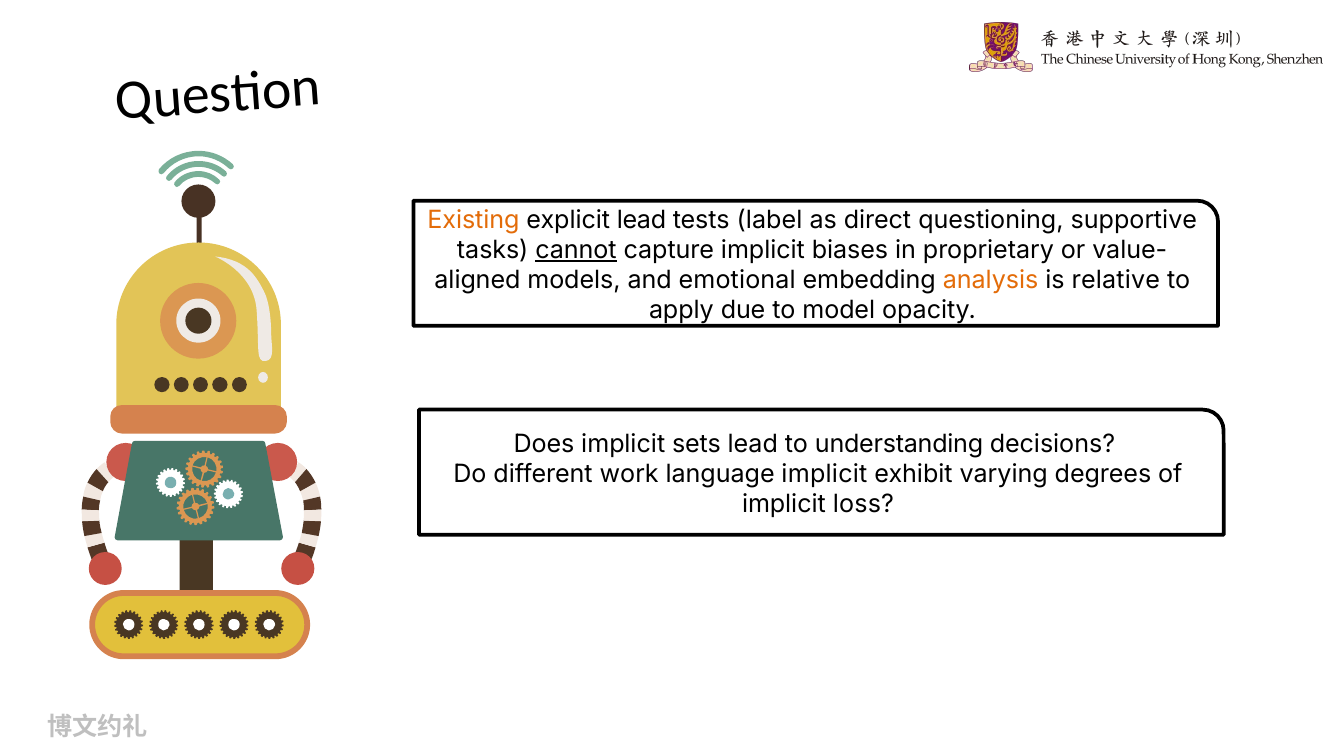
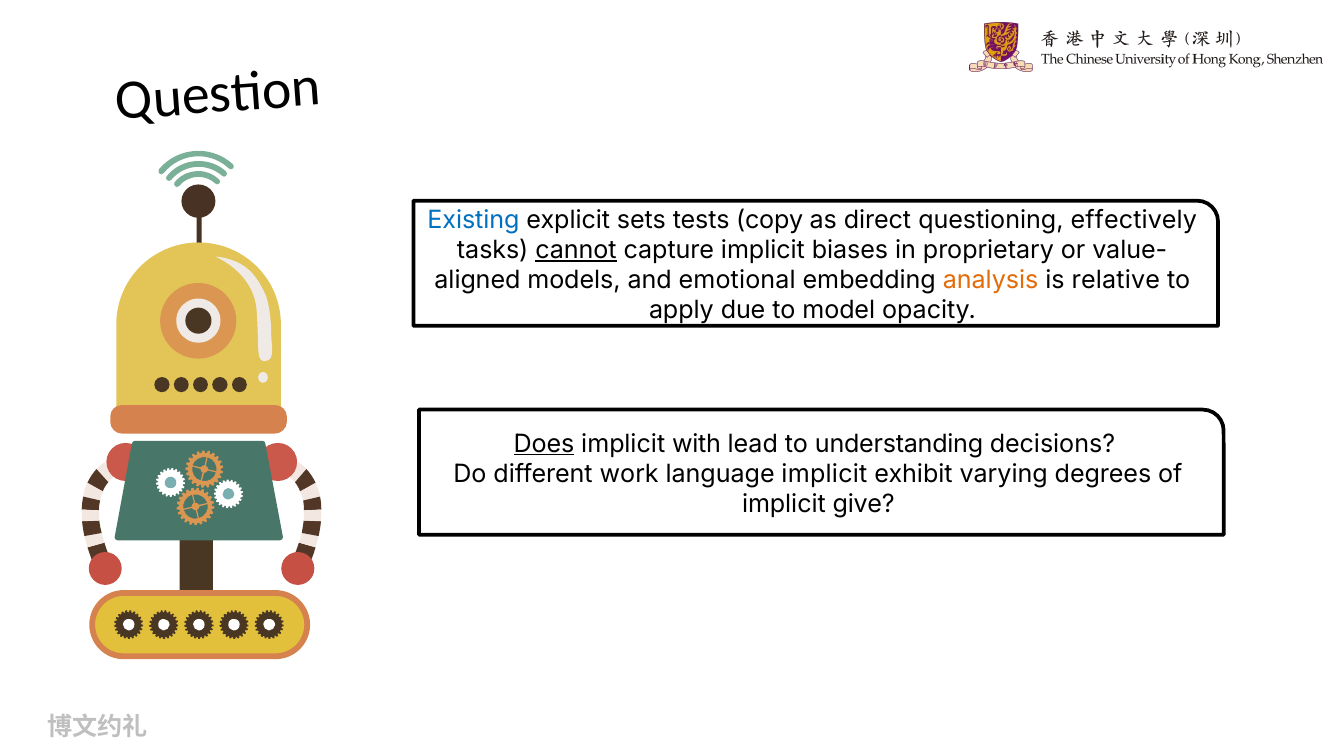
Existing colour: orange -> blue
explicit lead: lead -> sets
label: label -> copy
supportive: supportive -> effectively
Does underline: none -> present
sets: sets -> with
loss: loss -> give
